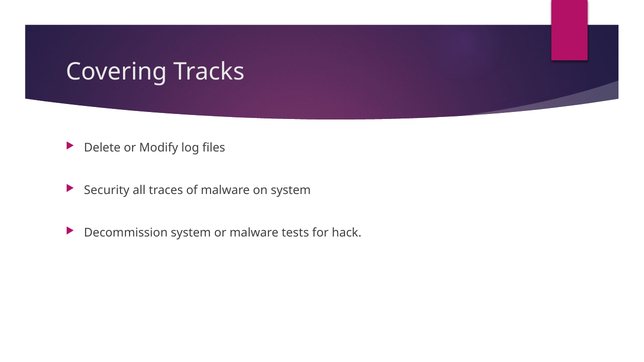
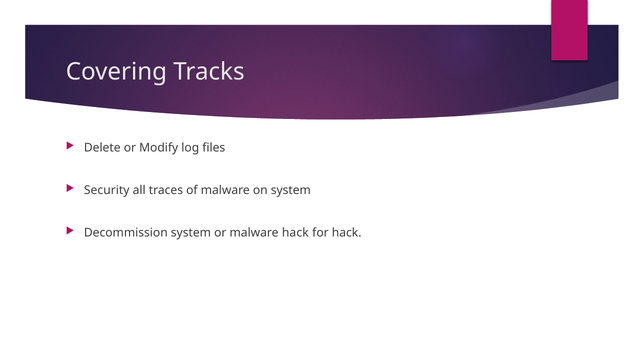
malware tests: tests -> hack
